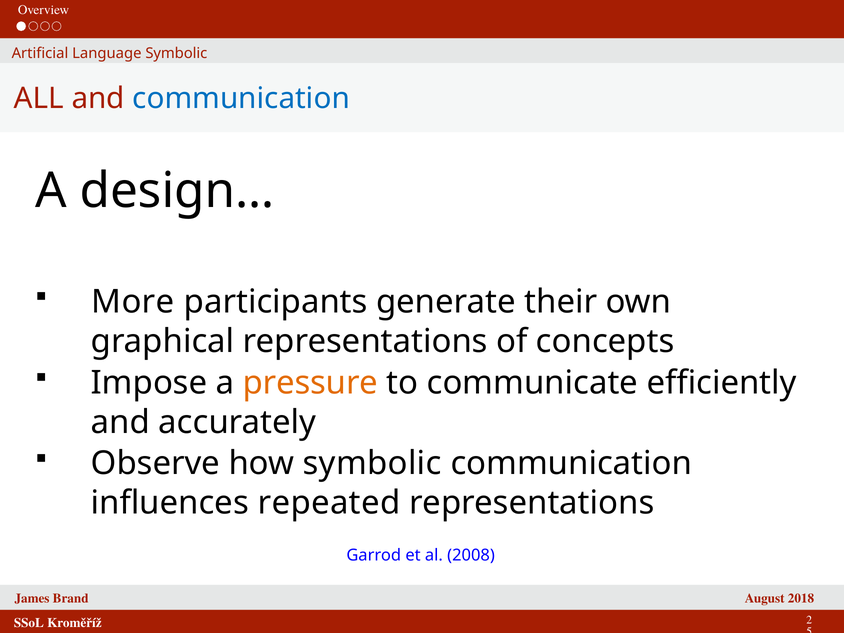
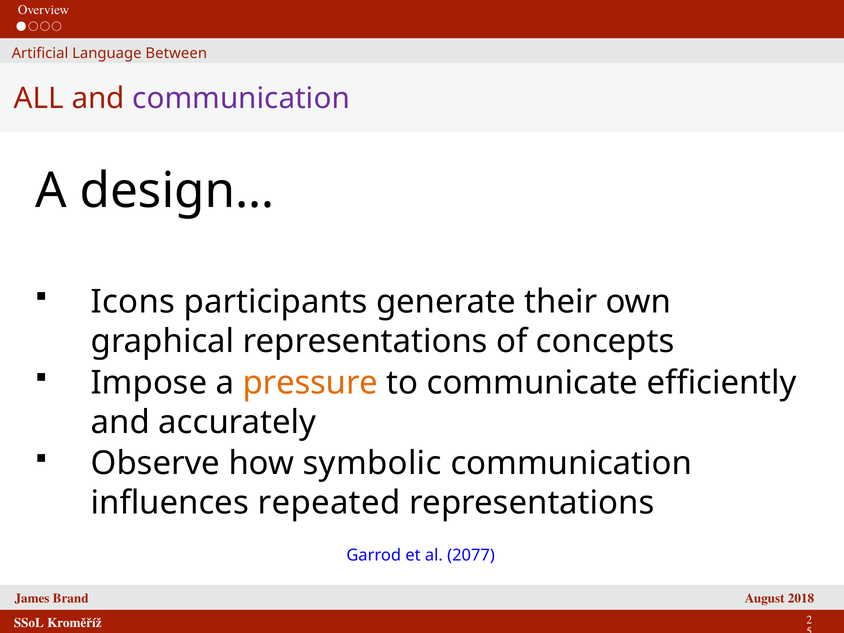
Language Symbolic: Symbolic -> Between
communication at (241, 98) colour: blue -> purple
More: More -> Icons
2008: 2008 -> 2077
